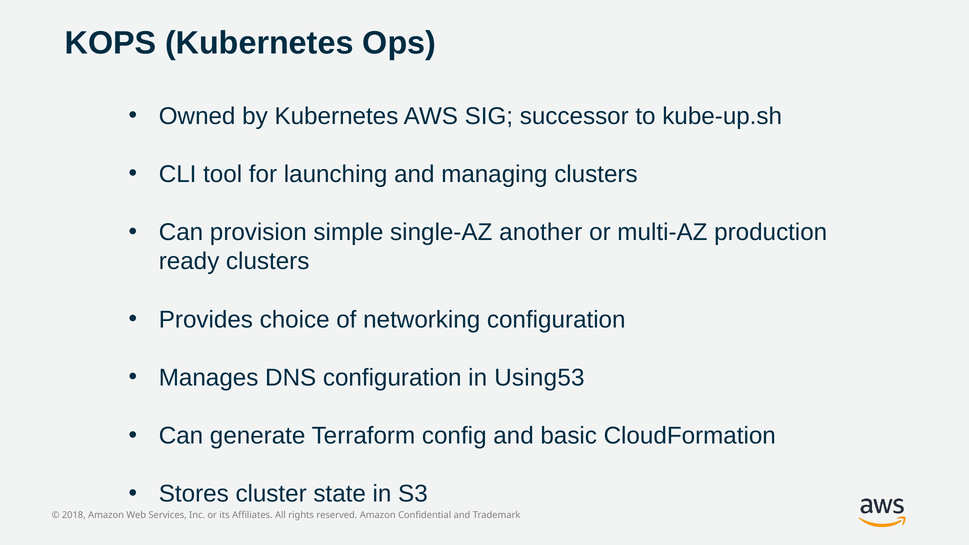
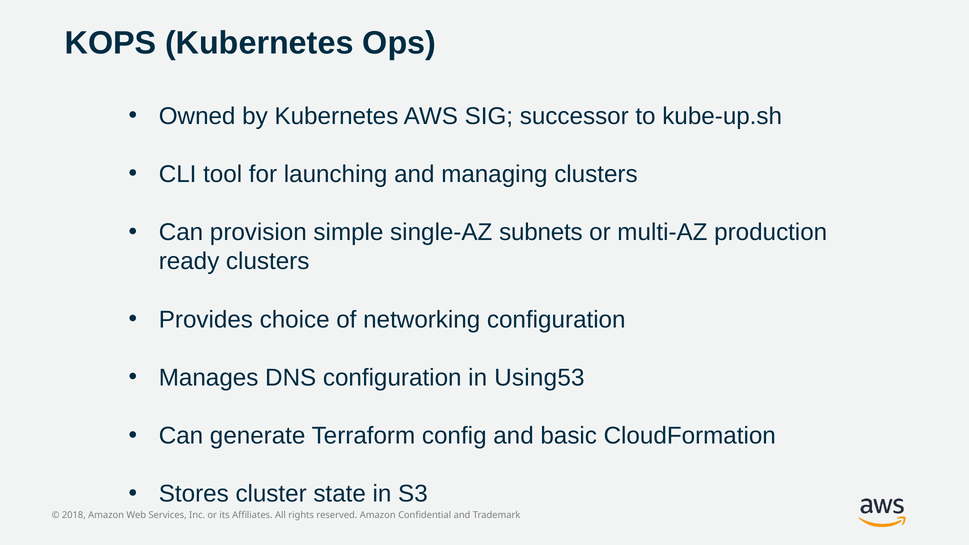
another: another -> subnets
